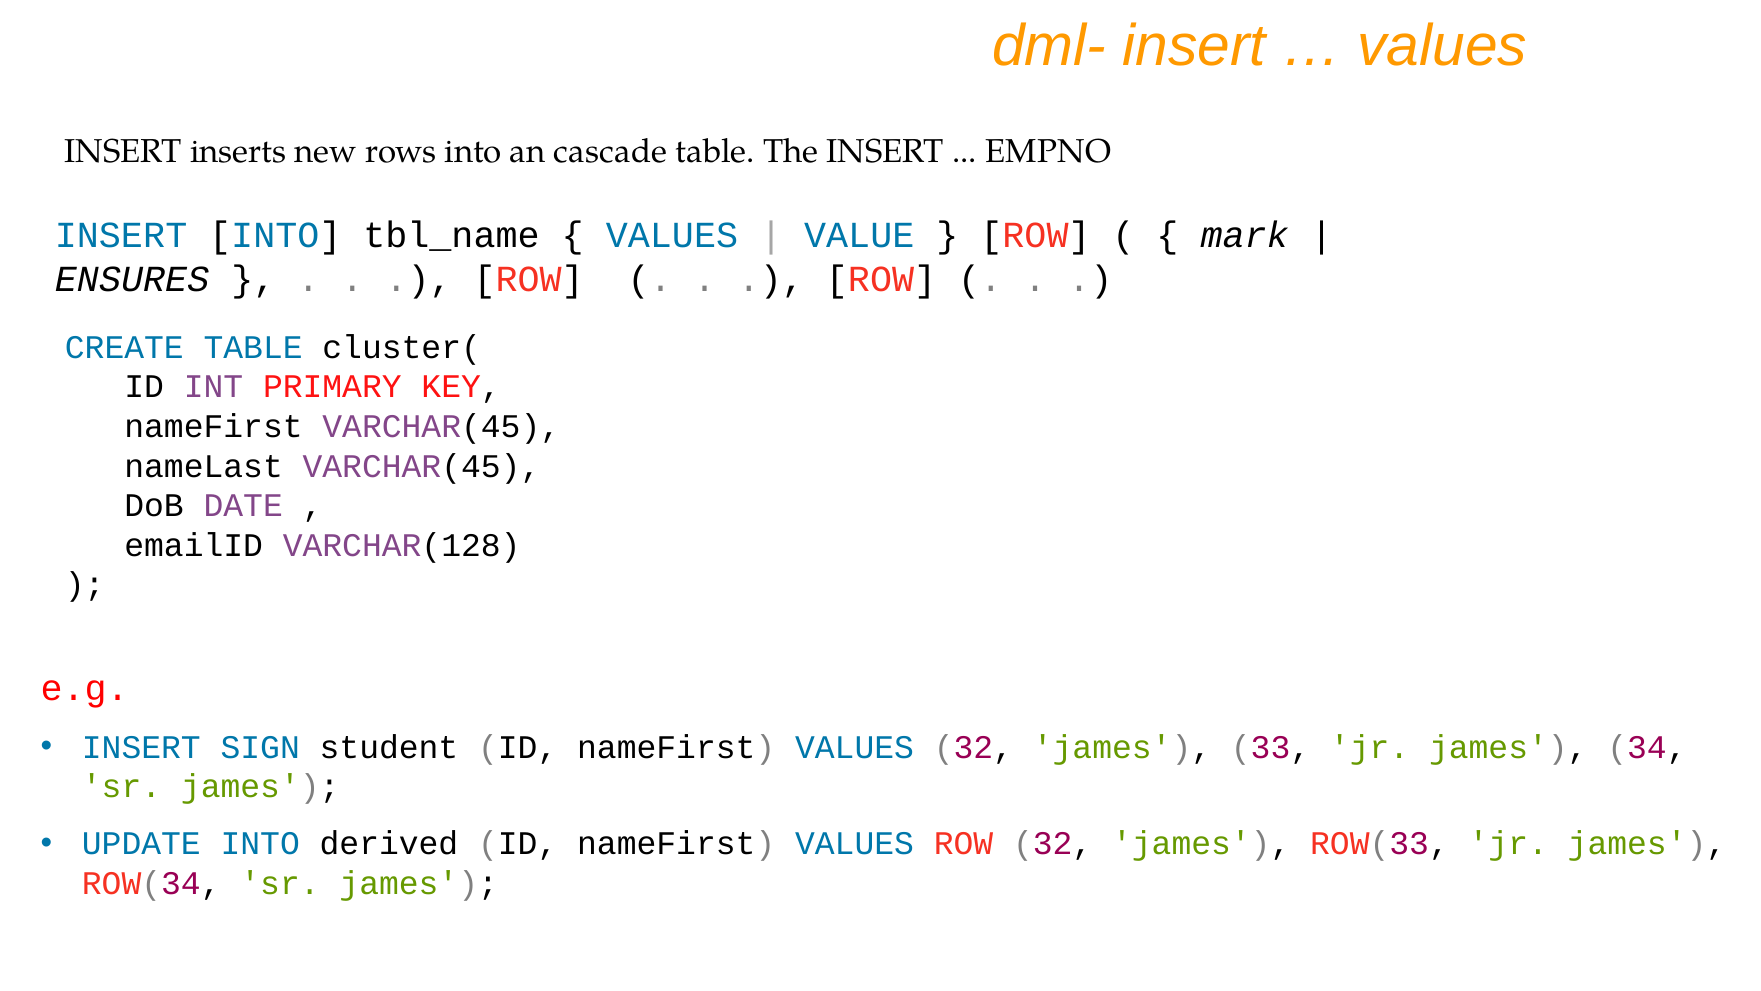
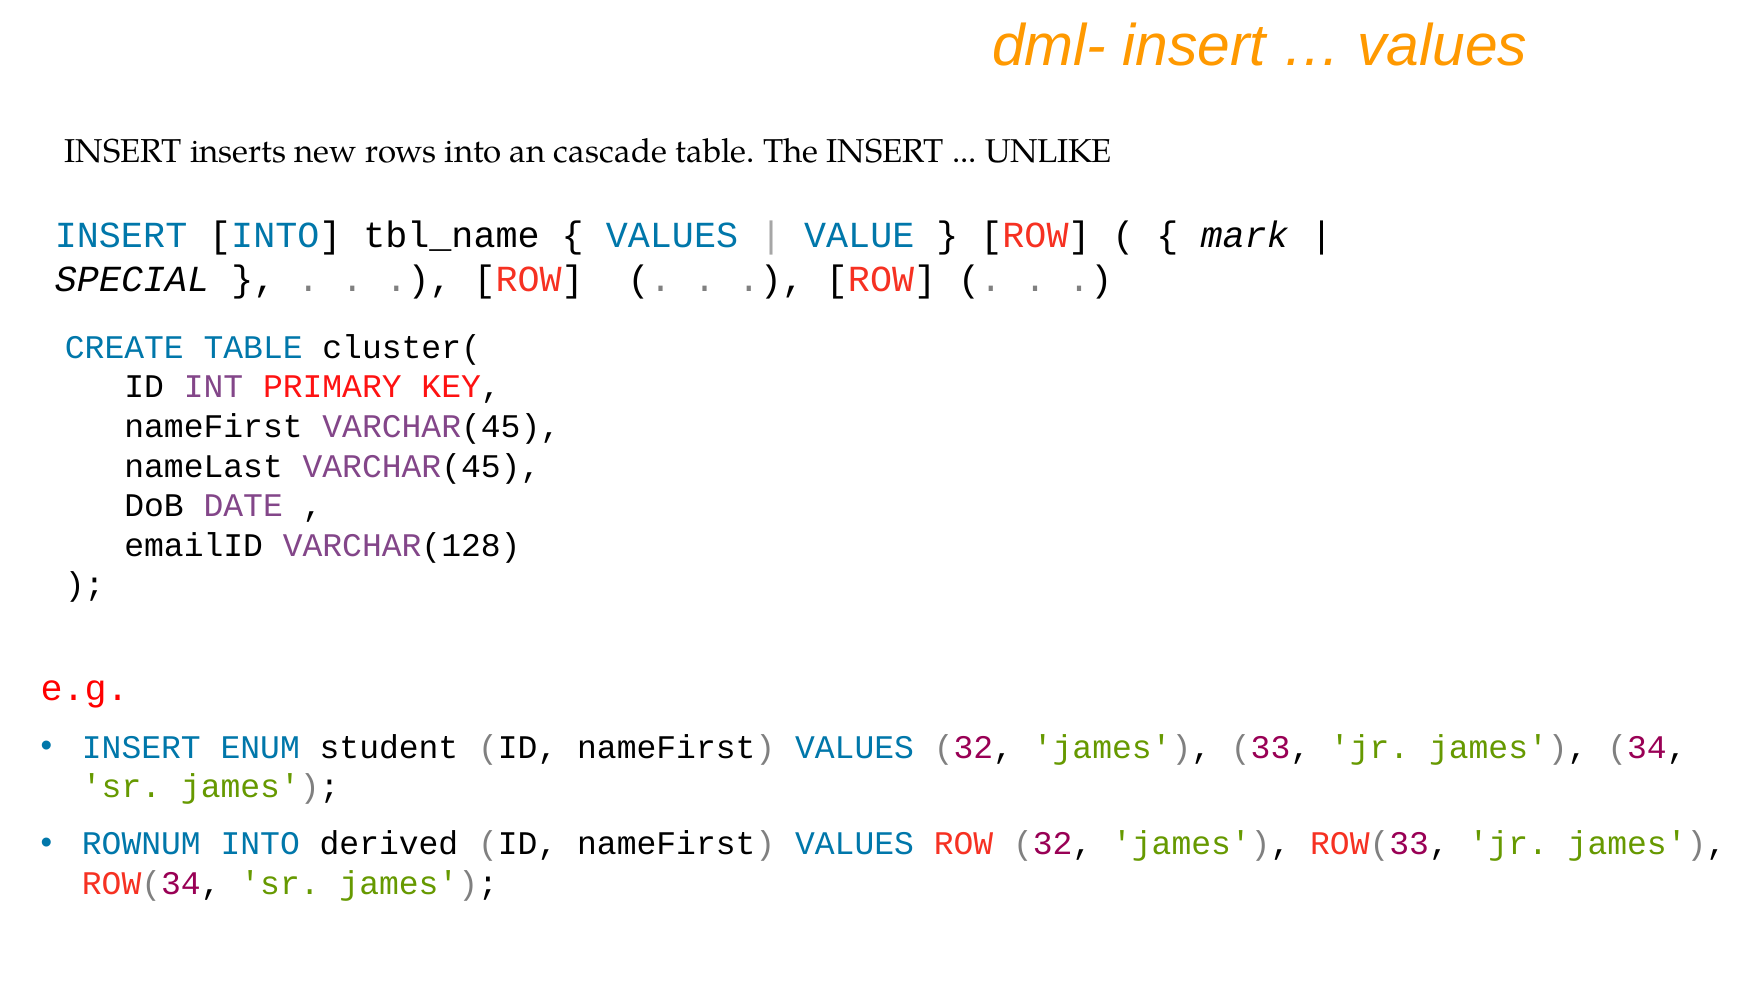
EMPNO: EMPNO -> UNLIKE
ENSURES: ENSURES -> SPECIAL
SIGN: SIGN -> ENUM
UPDATE: UPDATE -> ROWNUM
